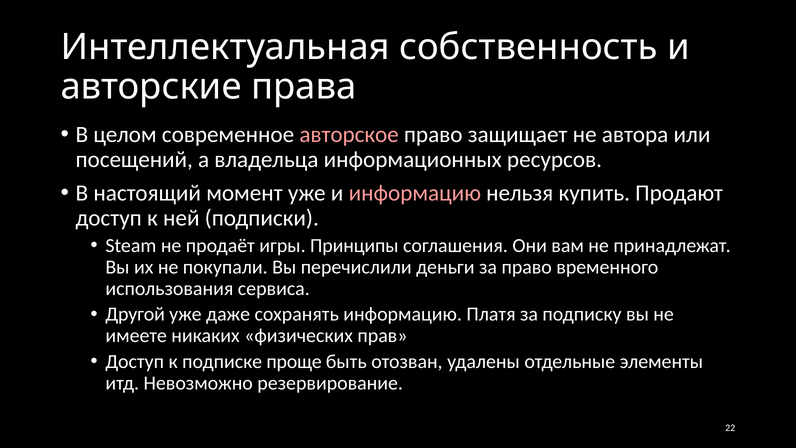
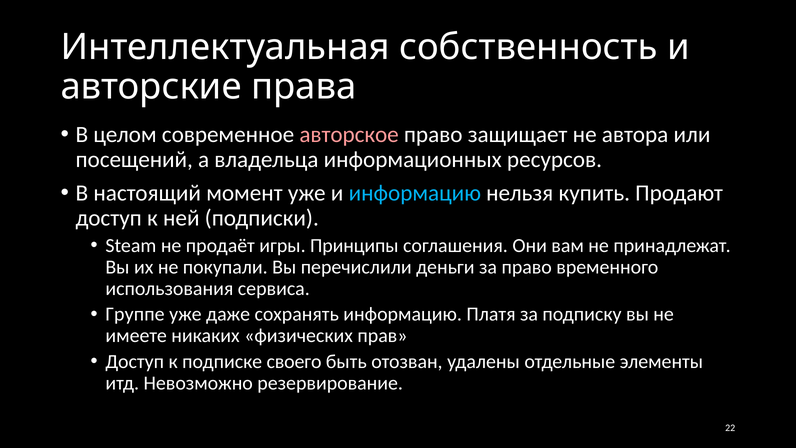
информацию at (415, 193) colour: pink -> light blue
Другой: Другой -> Группе
проще: проще -> своего
